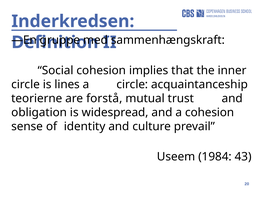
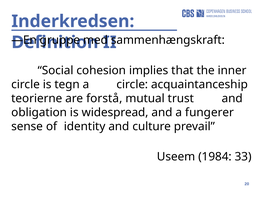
lines: lines -> tegn
a cohesion: cohesion -> fungerer
43: 43 -> 33
